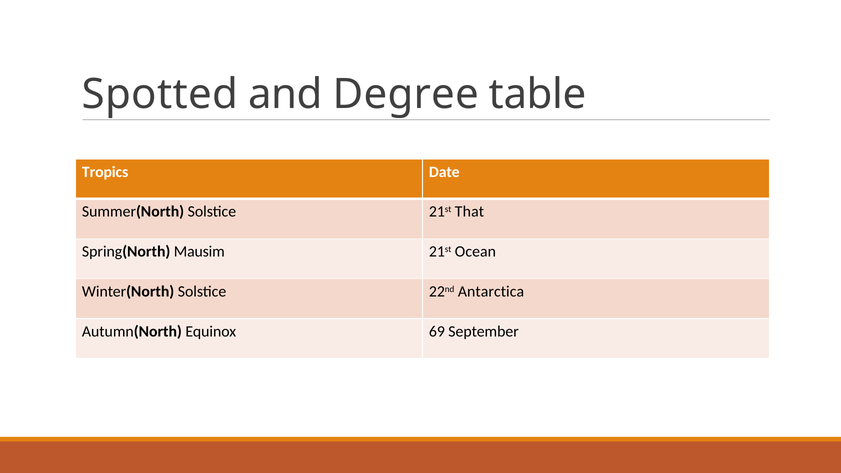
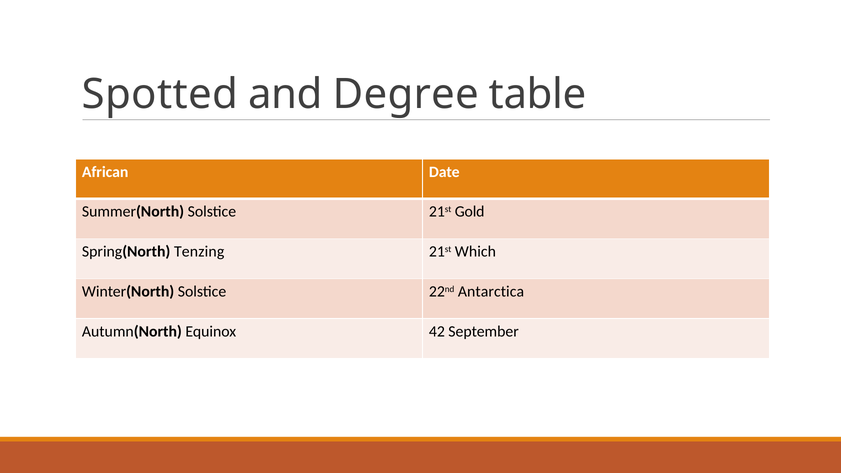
Tropics: Tropics -> African
That: That -> Gold
Mausim: Mausim -> Tenzing
Ocean: Ocean -> Which
69: 69 -> 42
